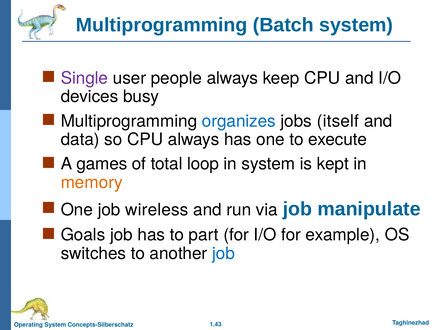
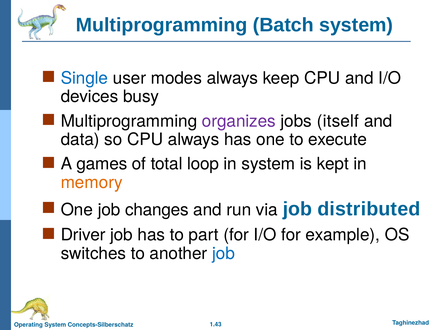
Single colour: purple -> blue
people: people -> modes
organizes colour: blue -> purple
wireless: wireless -> changes
manipulate: manipulate -> distributed
Goals: Goals -> Driver
